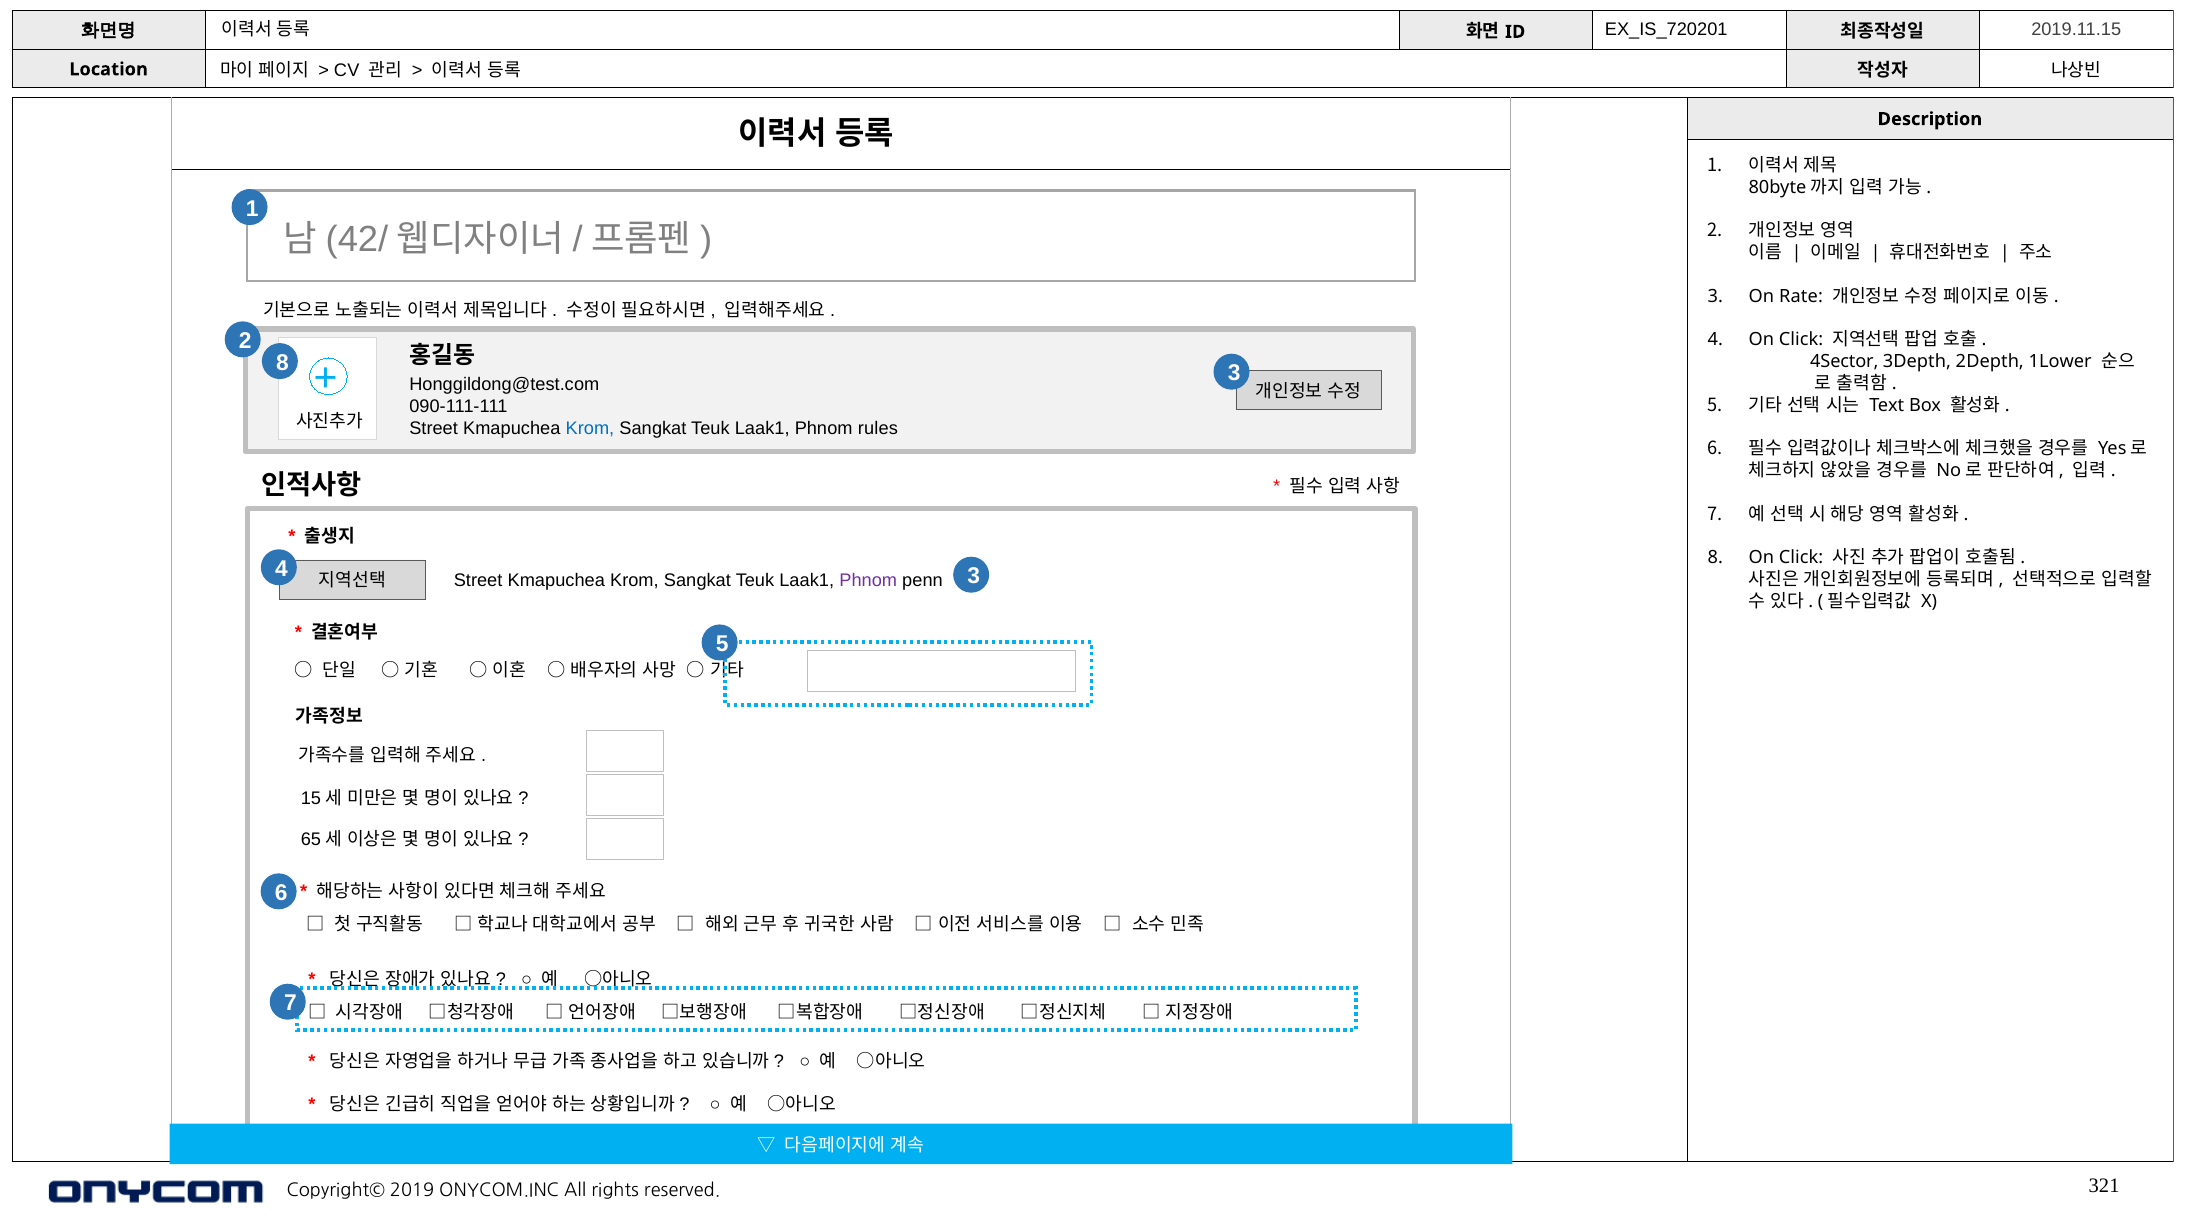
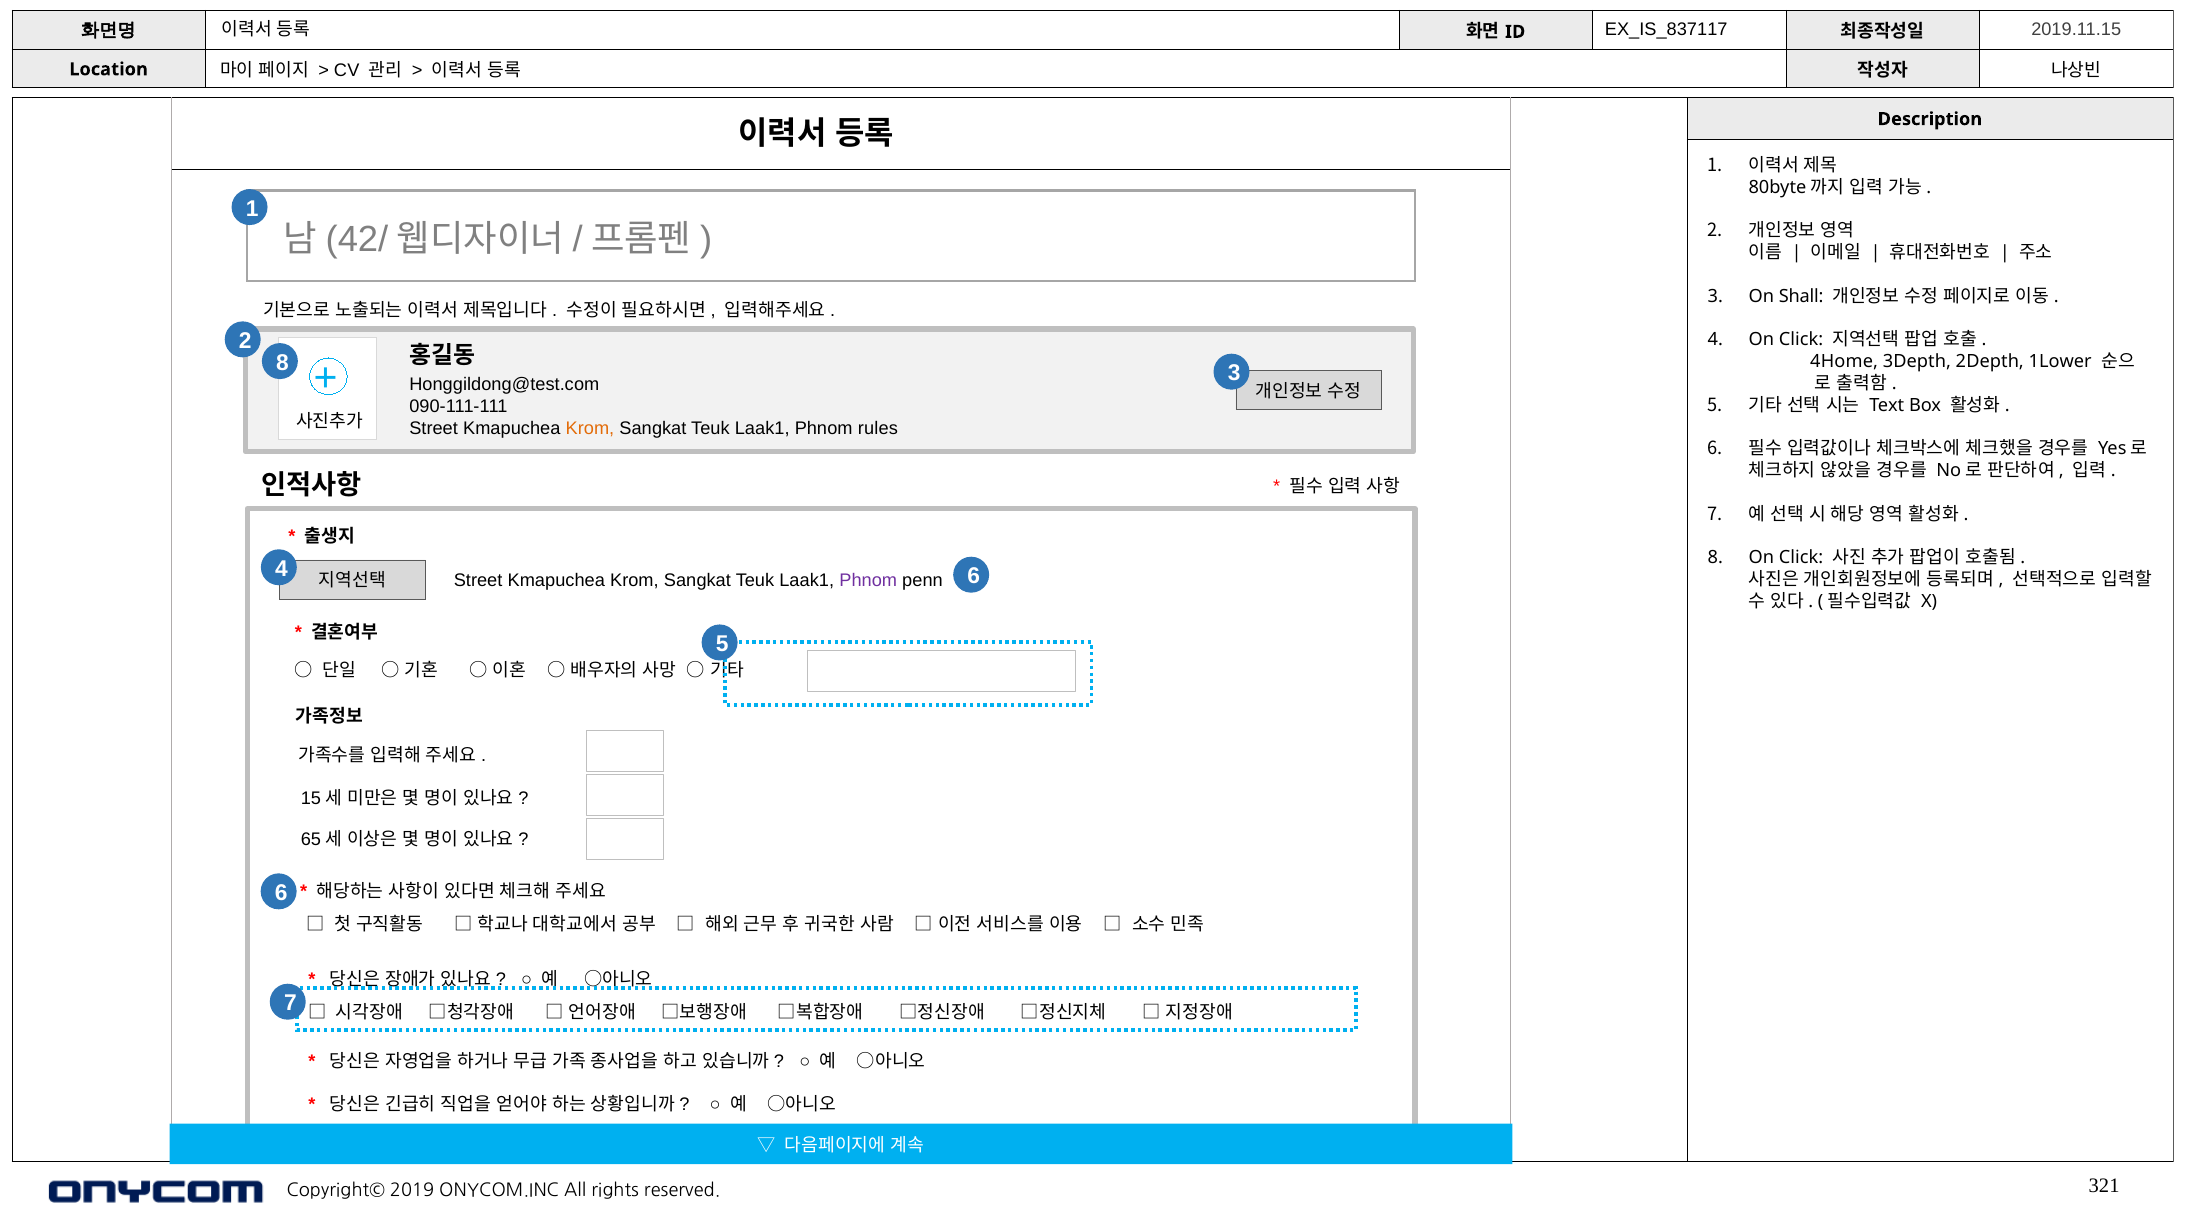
EX_IS_720201: EX_IS_720201 -> EX_IS_837117
Rate: Rate -> Shall
4Sector: 4Sector -> 4Home
Krom at (590, 428) colour: blue -> orange
4 3: 3 -> 6
